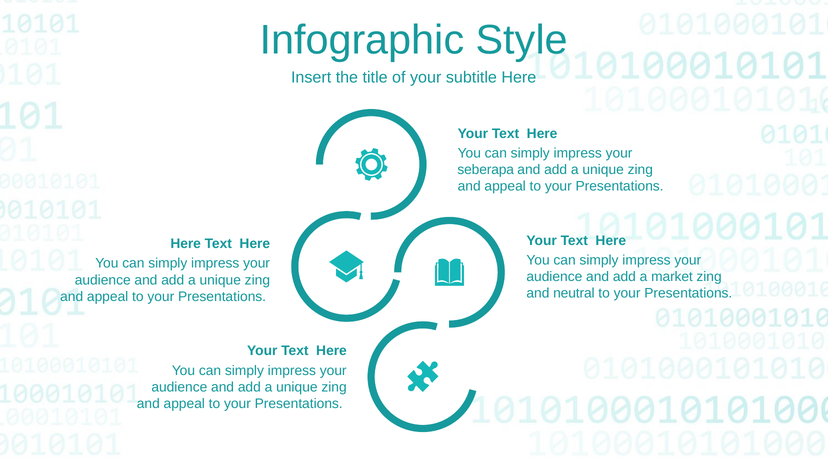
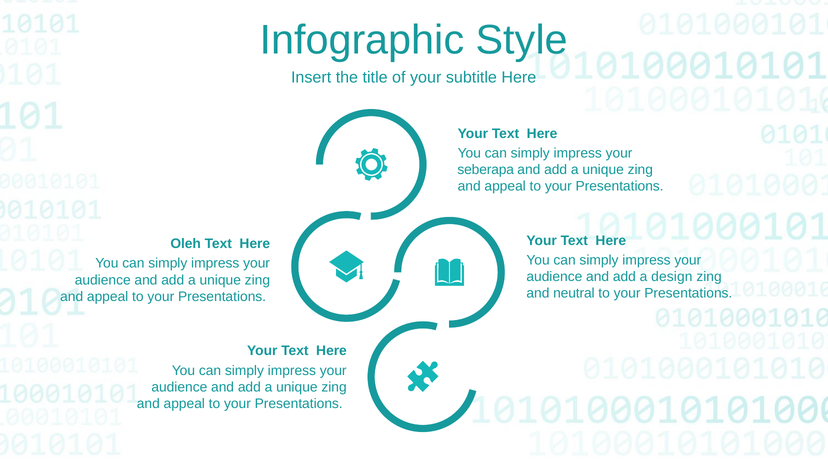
Here at (186, 244): Here -> Oleh
market: market -> design
